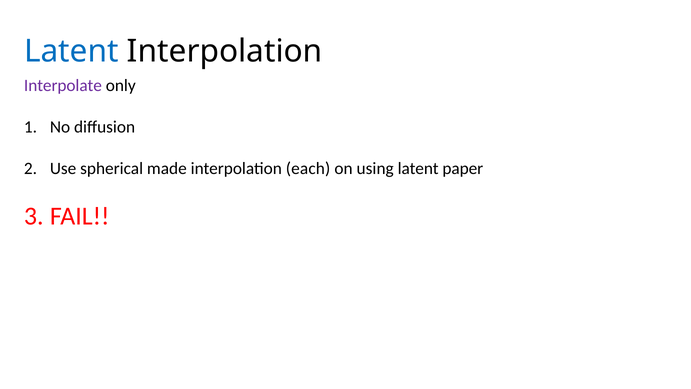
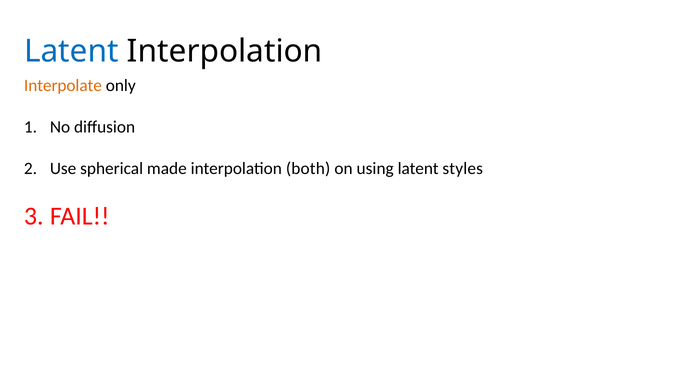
Interpolate colour: purple -> orange
each: each -> both
paper: paper -> styles
